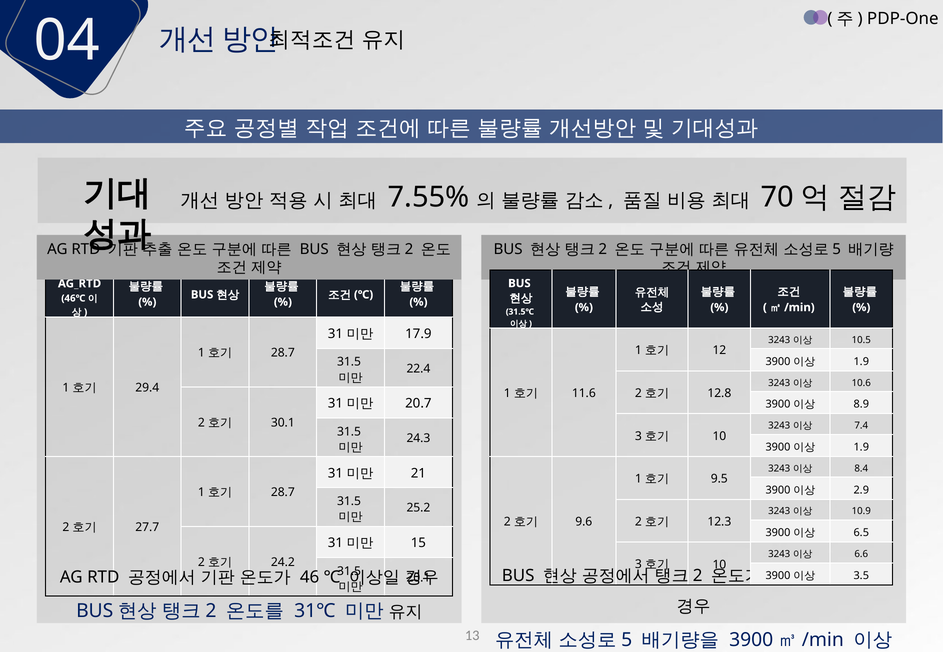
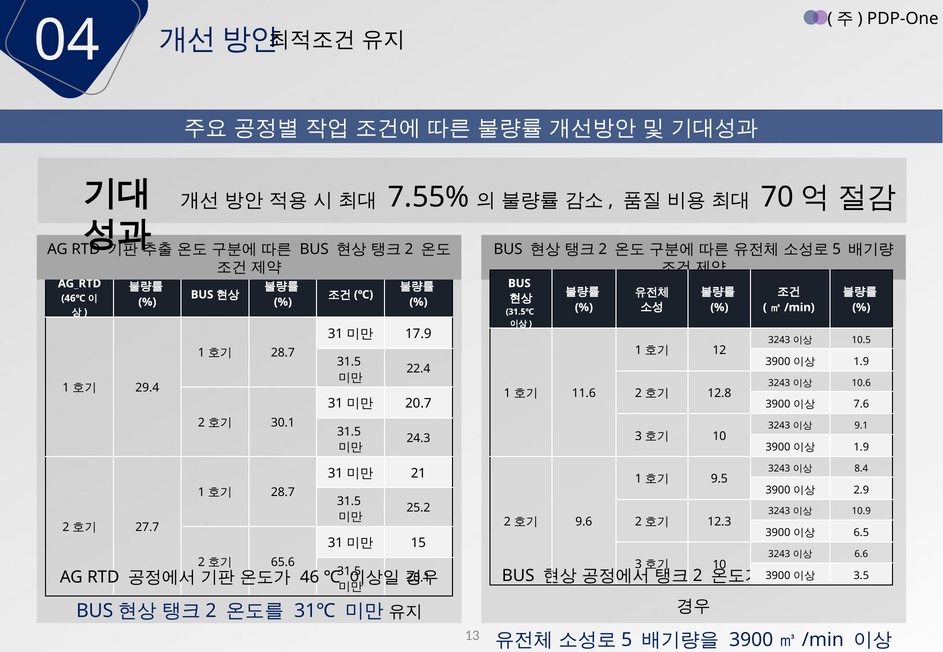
8.9: 8.9 -> 7.6
7.4: 7.4 -> 9.1
24.2: 24.2 -> 65.6
